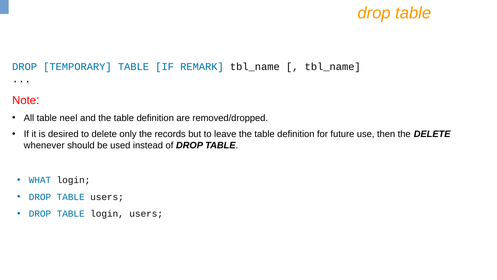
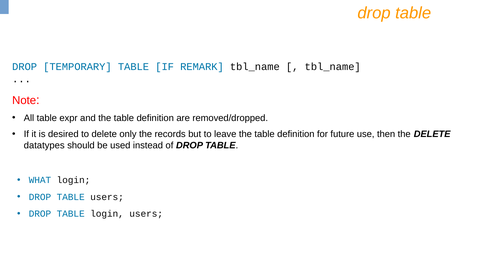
neel: neel -> expr
whenever: whenever -> datatypes
